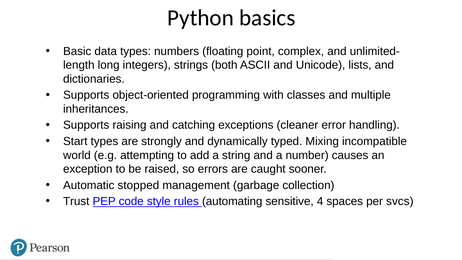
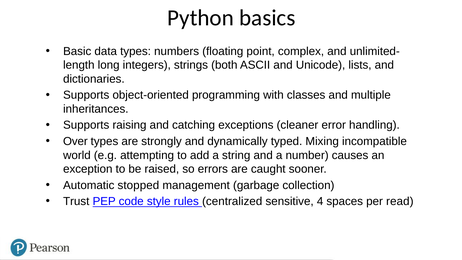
Start: Start -> Over
automating: automating -> centralized
svcs: svcs -> read
